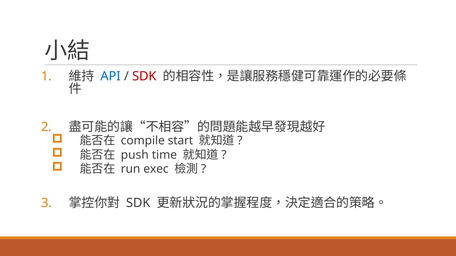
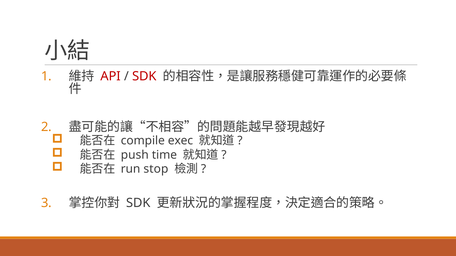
API colour: blue -> red
start: start -> exec
exec: exec -> stop
